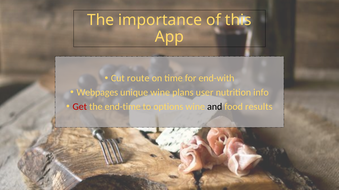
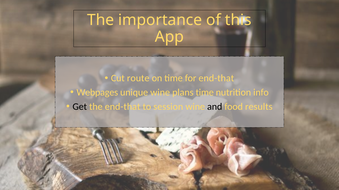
for end-with: end-with -> end-that
plans user: user -> time
Get colour: red -> black
the end-time: end-time -> end-that
options: options -> session
